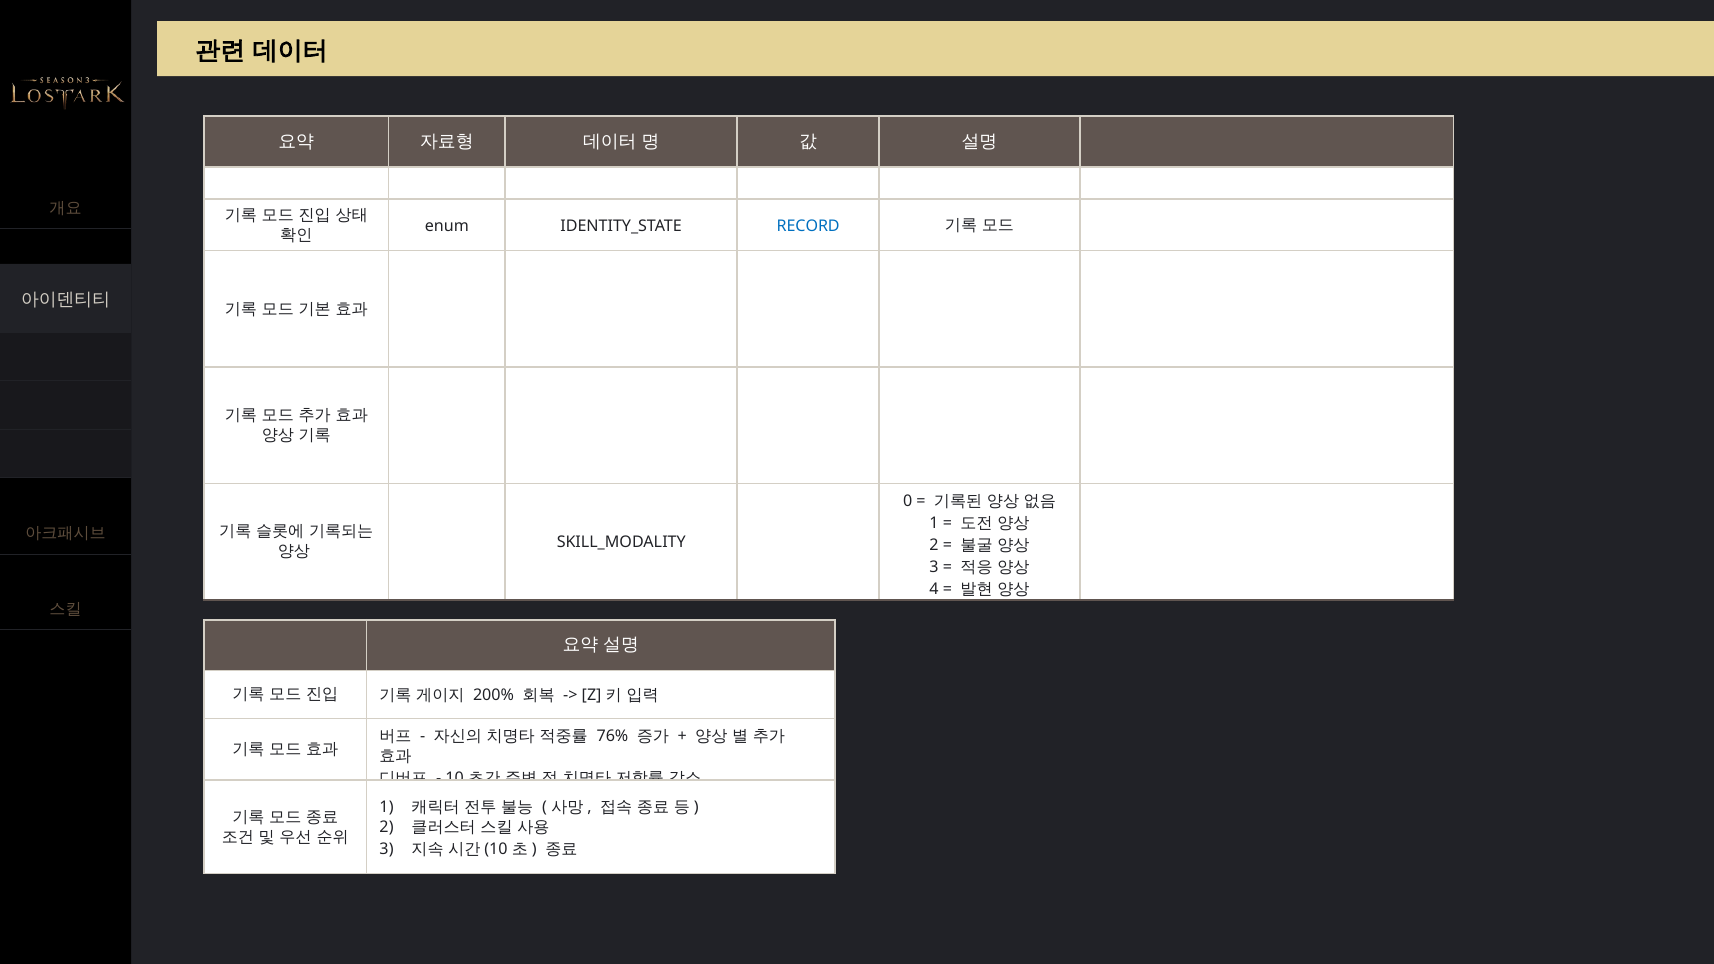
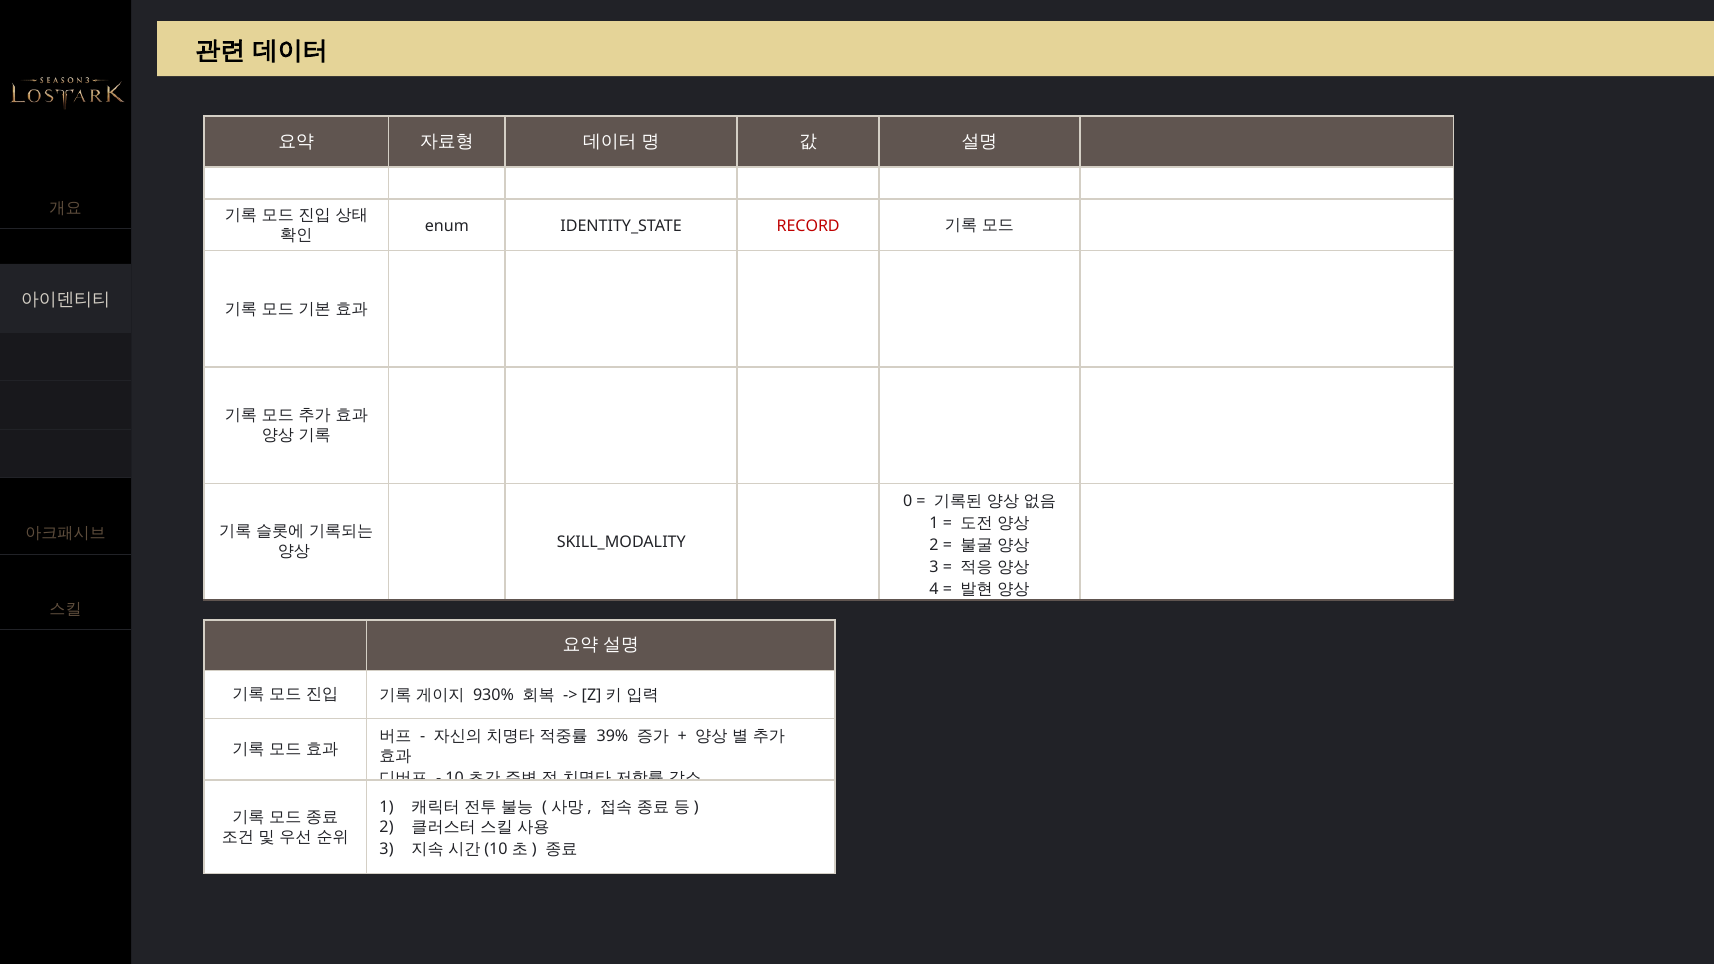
RECORD colour: blue -> red
200%: 200% -> 930%
76%: 76% -> 39%
